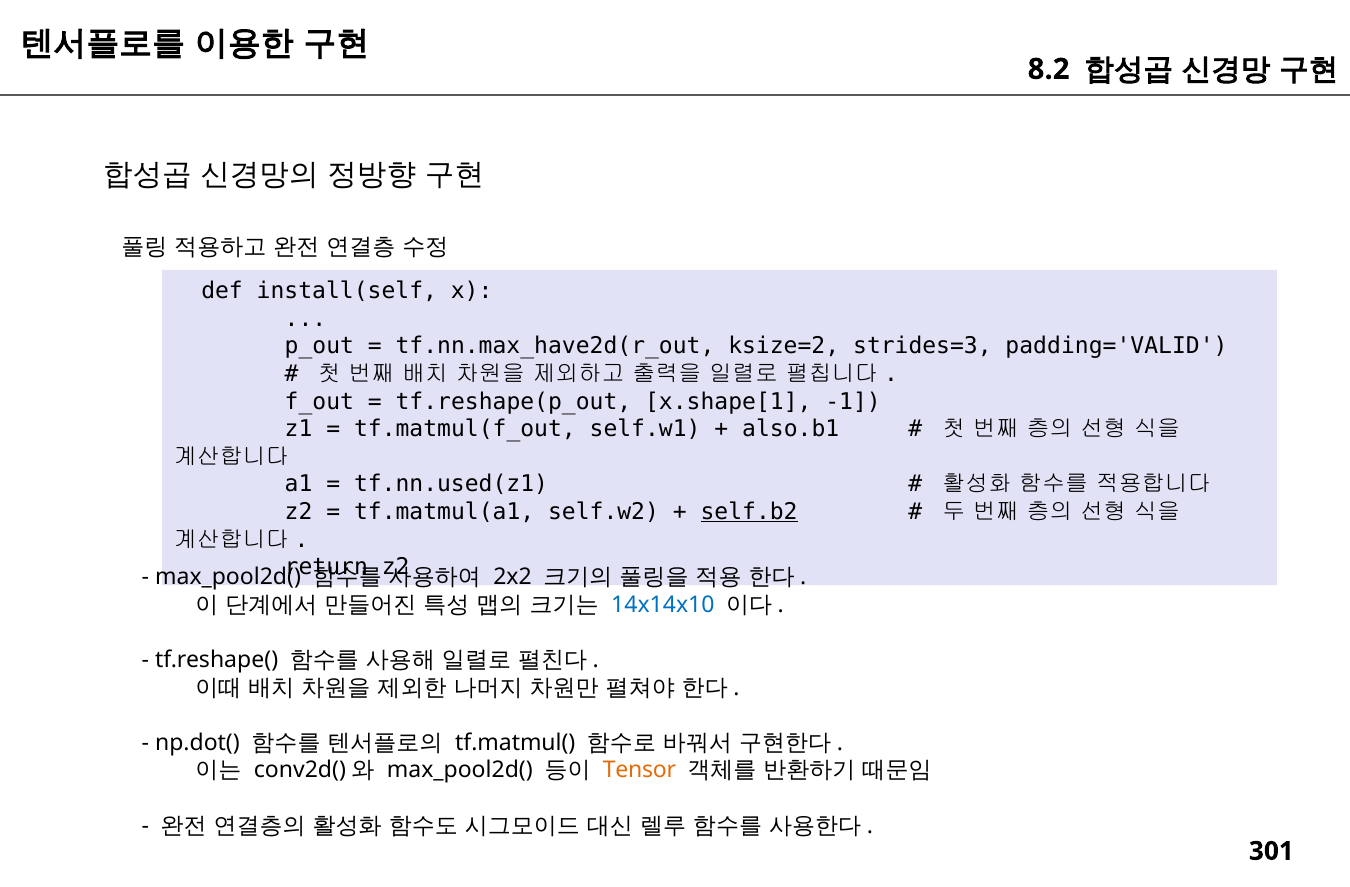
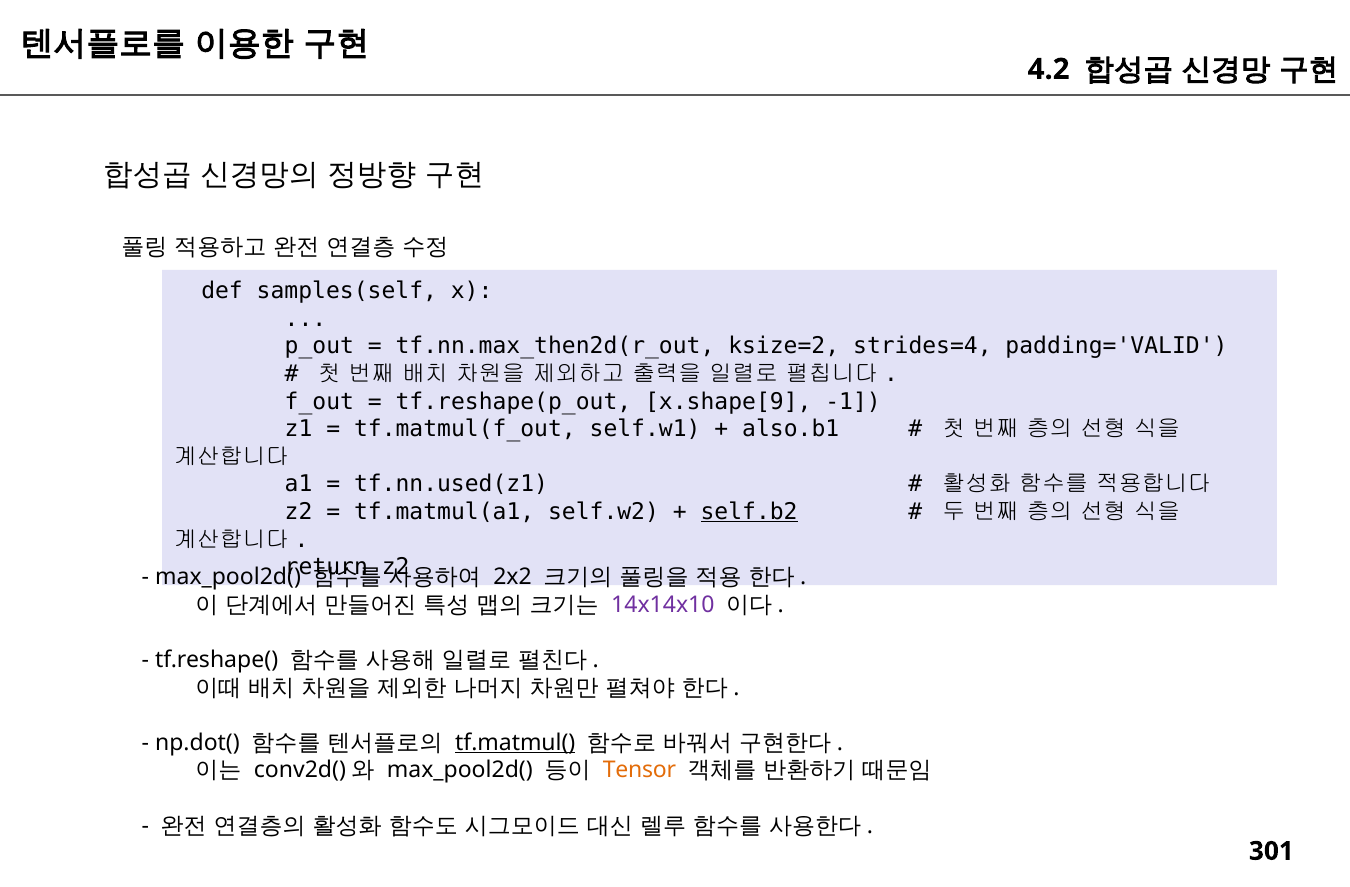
8.2: 8.2 -> 4.2
install(self: install(self -> samples(self
tf.nn.max_have2d(r_out: tf.nn.max_have2d(r_out -> tf.nn.max_then2d(r_out
strides=3: strides=3 -> strides=4
x.shape[1: x.shape[1 -> x.shape[9
14x14x10 colour: blue -> purple
tf.matmul( underline: none -> present
